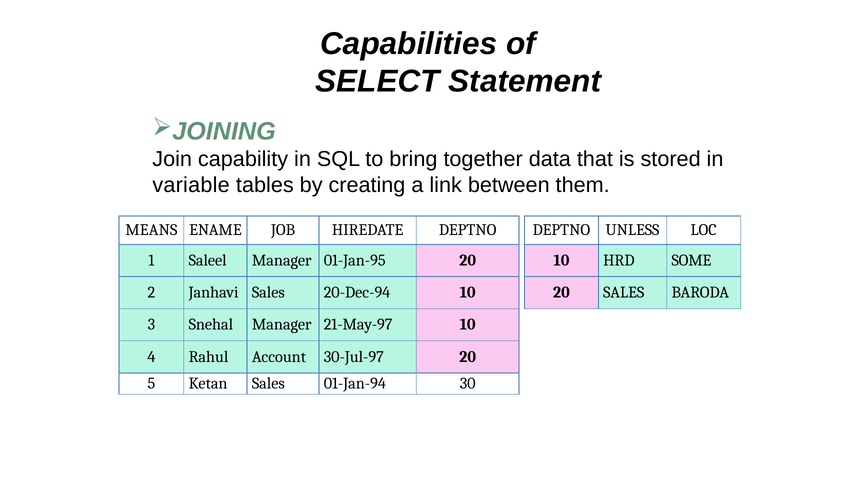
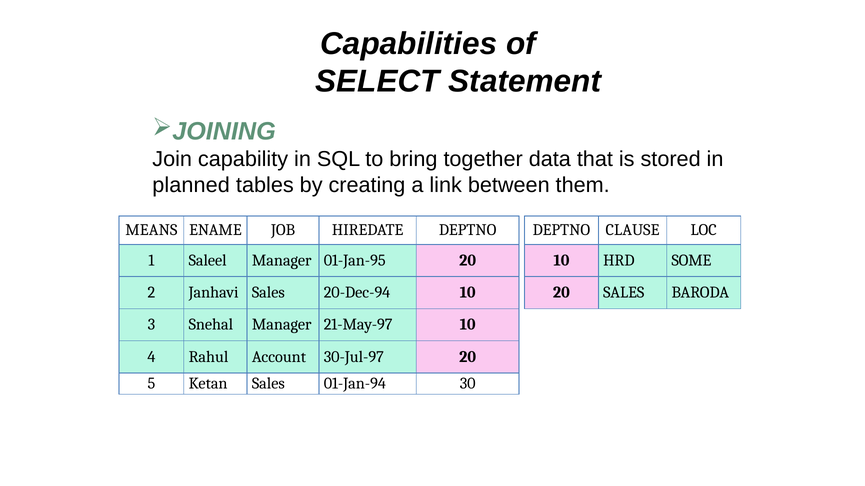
variable: variable -> planned
UNLESS: UNLESS -> CLAUSE
